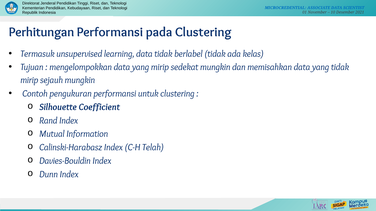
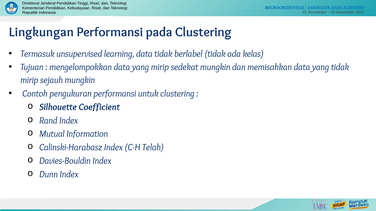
Perhitungan: Perhitungan -> Lingkungan
